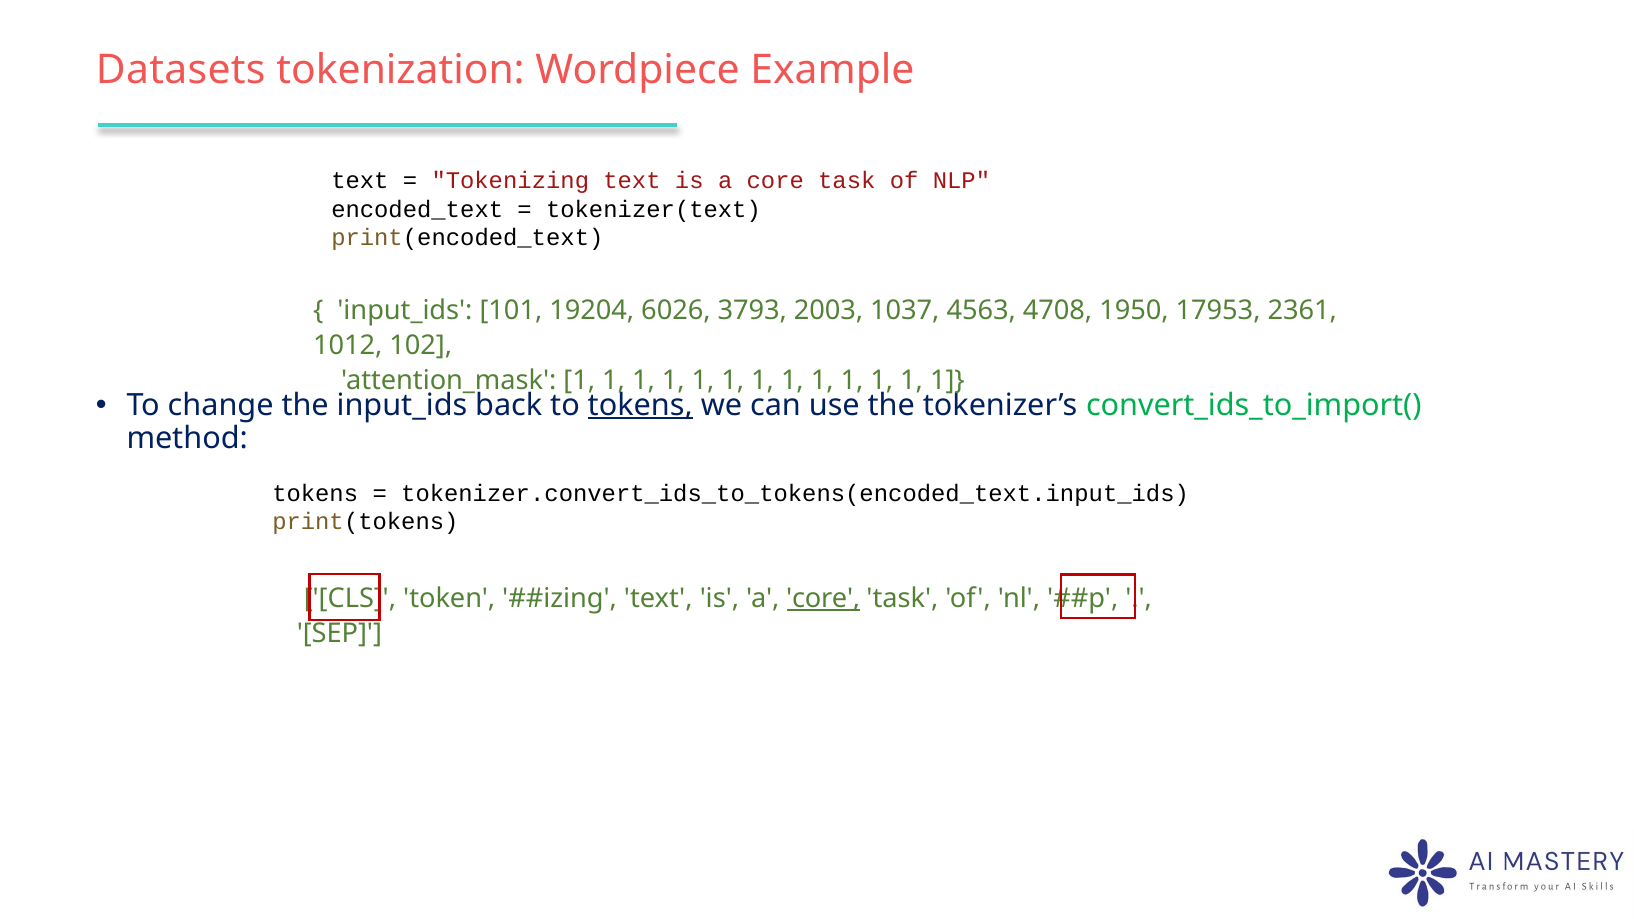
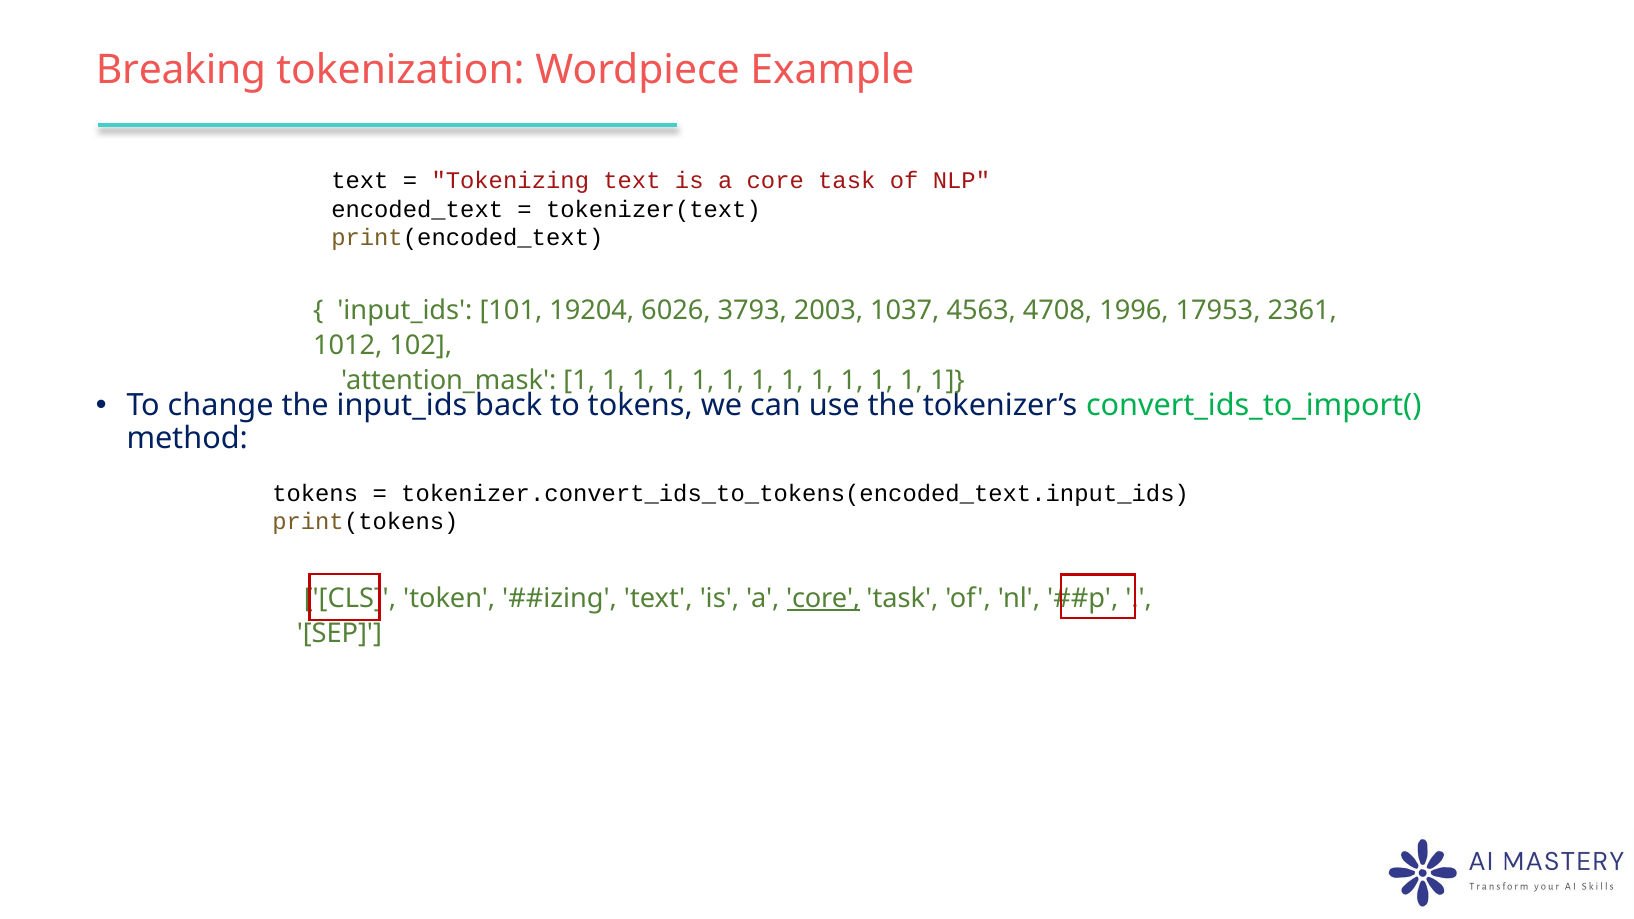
Datasets: Datasets -> Breaking
1950: 1950 -> 1996
tokens at (640, 405) underline: present -> none
